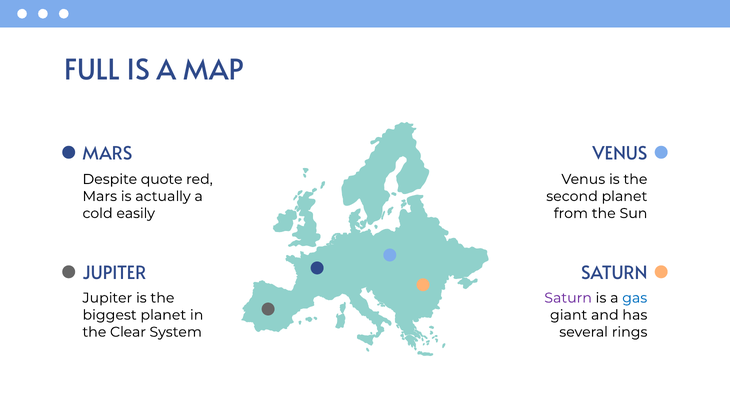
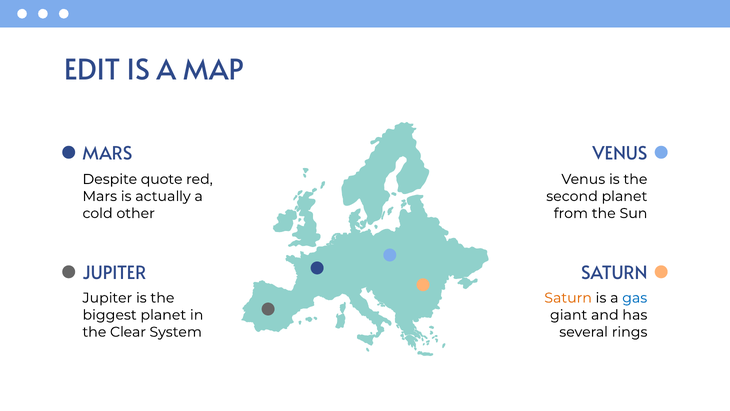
FULL: FULL -> EDIT
easily: easily -> other
Saturn at (568, 298) colour: purple -> orange
